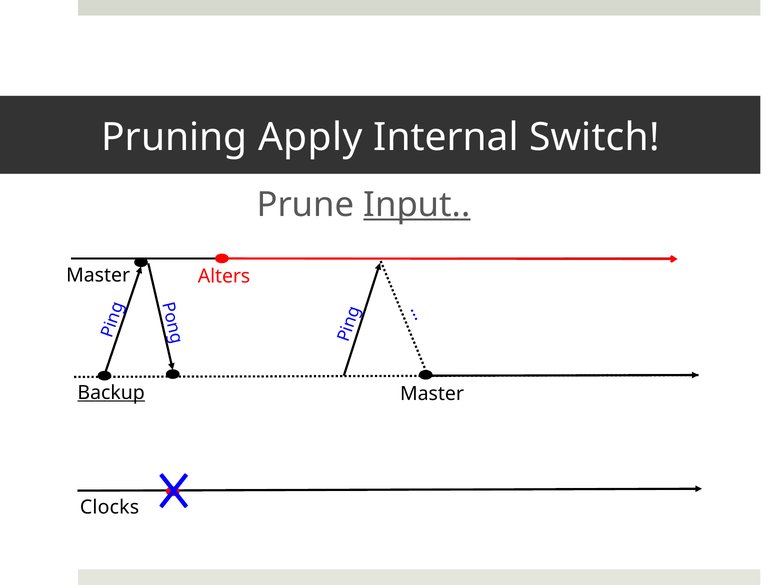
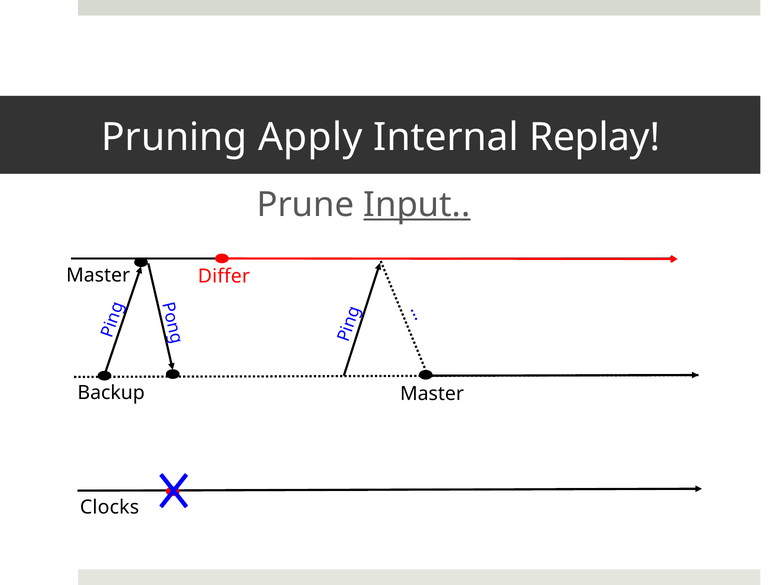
Switch: Switch -> Replay
Alters: Alters -> Differ
Backup underline: present -> none
